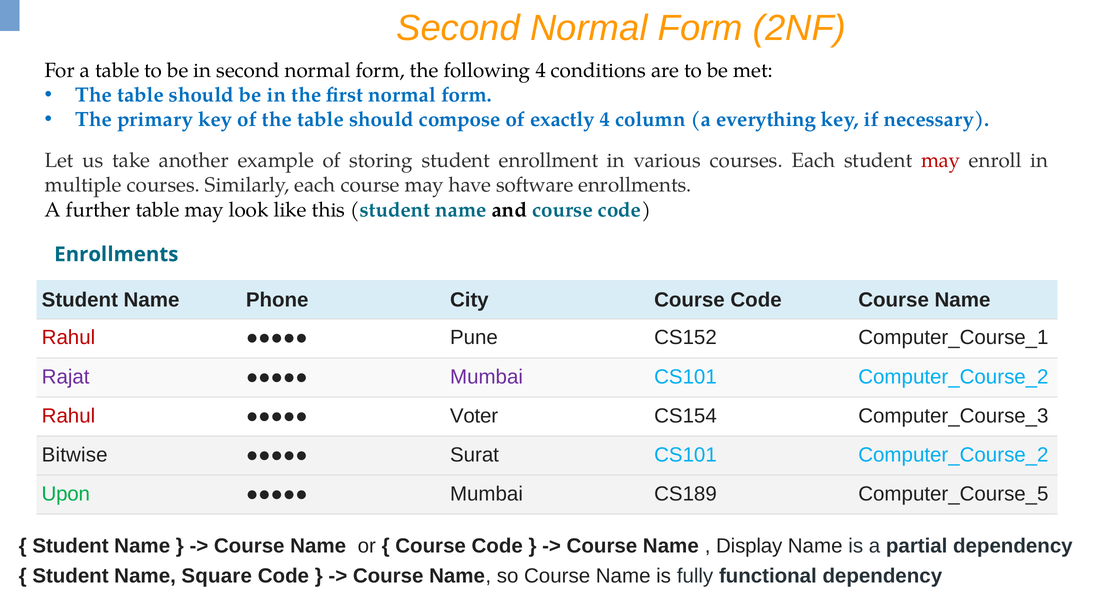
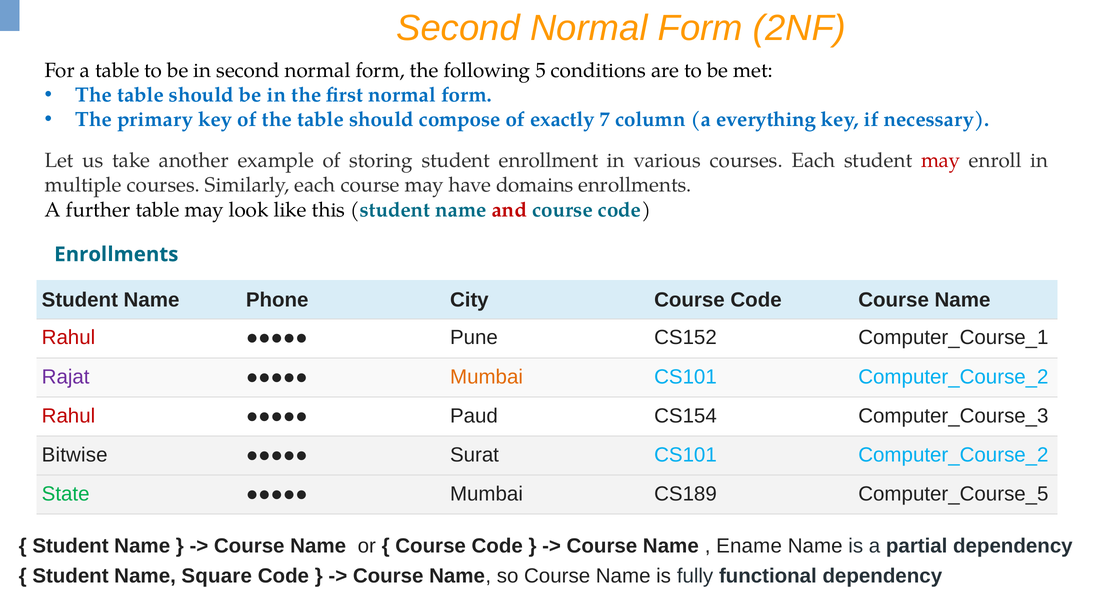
following 4: 4 -> 5
exactly 4: 4 -> 7
software: software -> domains
and colour: black -> red
Mumbai at (487, 377) colour: purple -> orange
Voter: Voter -> Paud
Upon: Upon -> State
Display: Display -> Ename
